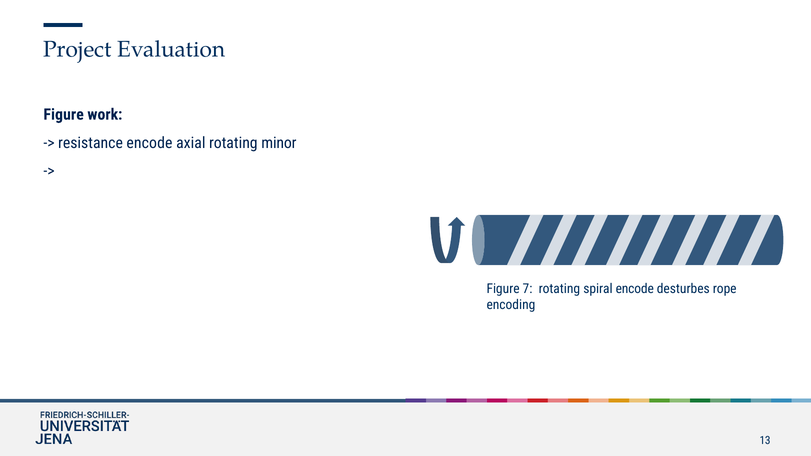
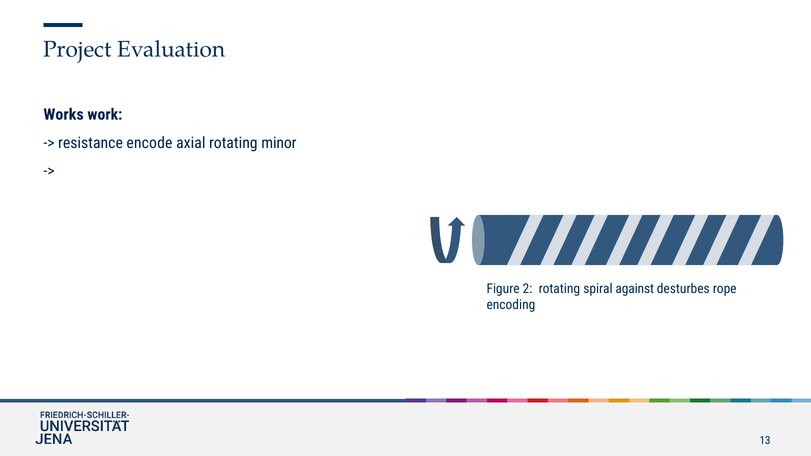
Figure at (64, 115): Figure -> Works
7: 7 -> 2
spiral encode: encode -> against
